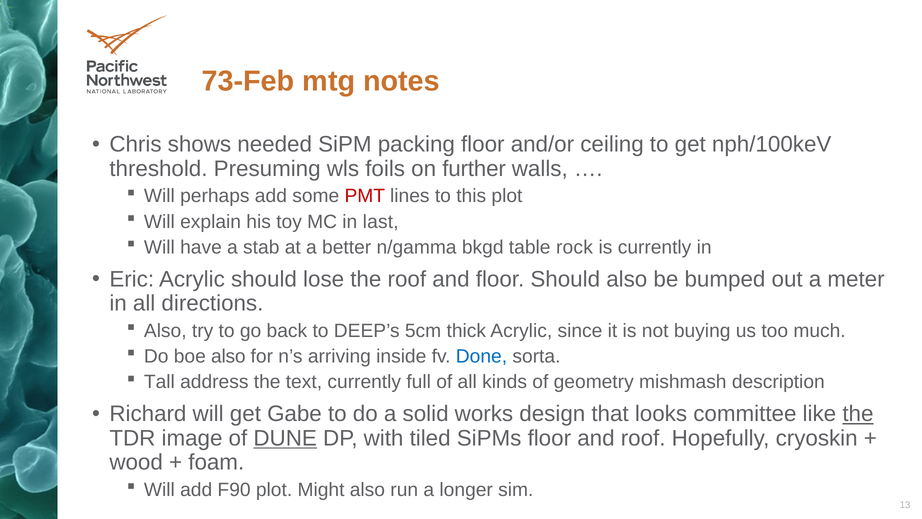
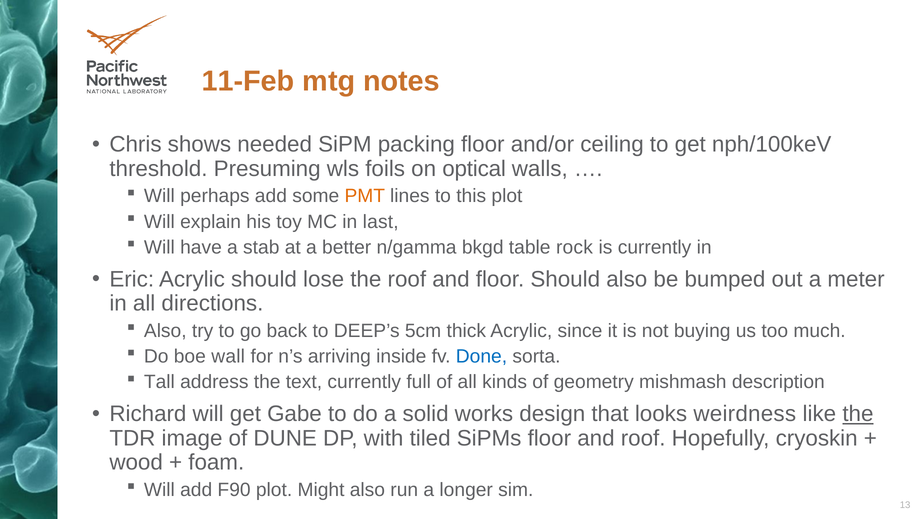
73-Feb: 73-Feb -> 11-Feb
further: further -> optical
PMT colour: red -> orange
boe also: also -> wall
committee: committee -> weirdness
DUNE underline: present -> none
